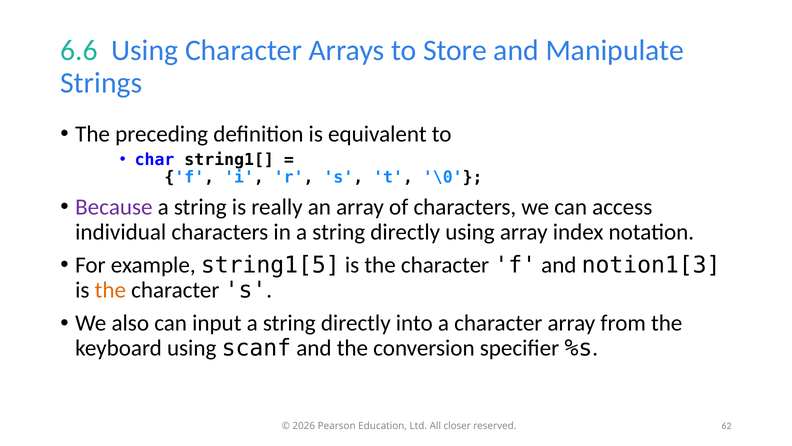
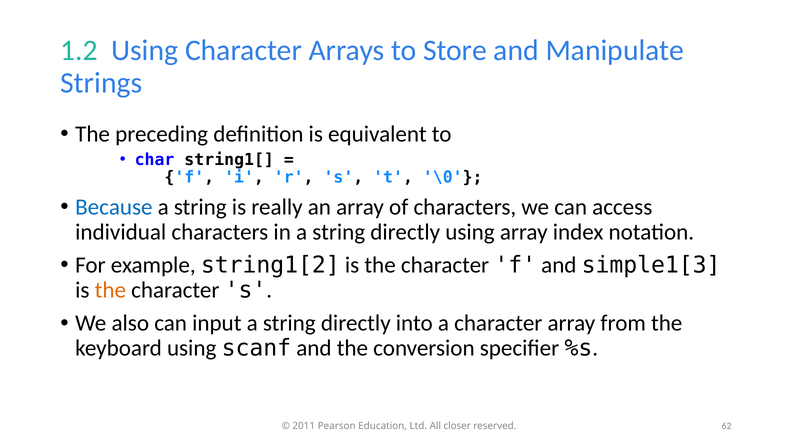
6.6: 6.6 -> 1.2
Because colour: purple -> blue
string1[5: string1[5 -> string1[2
notion1[3: notion1[3 -> simple1[3
2026: 2026 -> 2011
